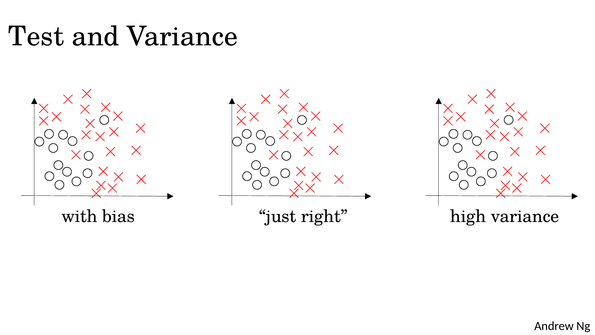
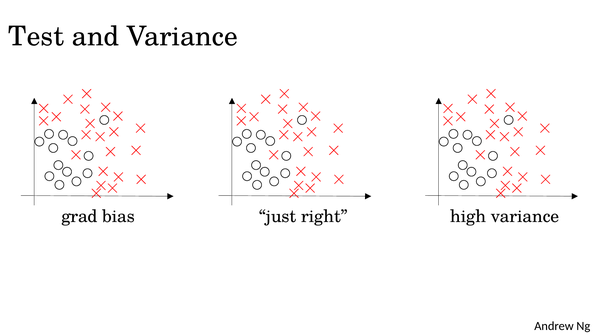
with: with -> grad
